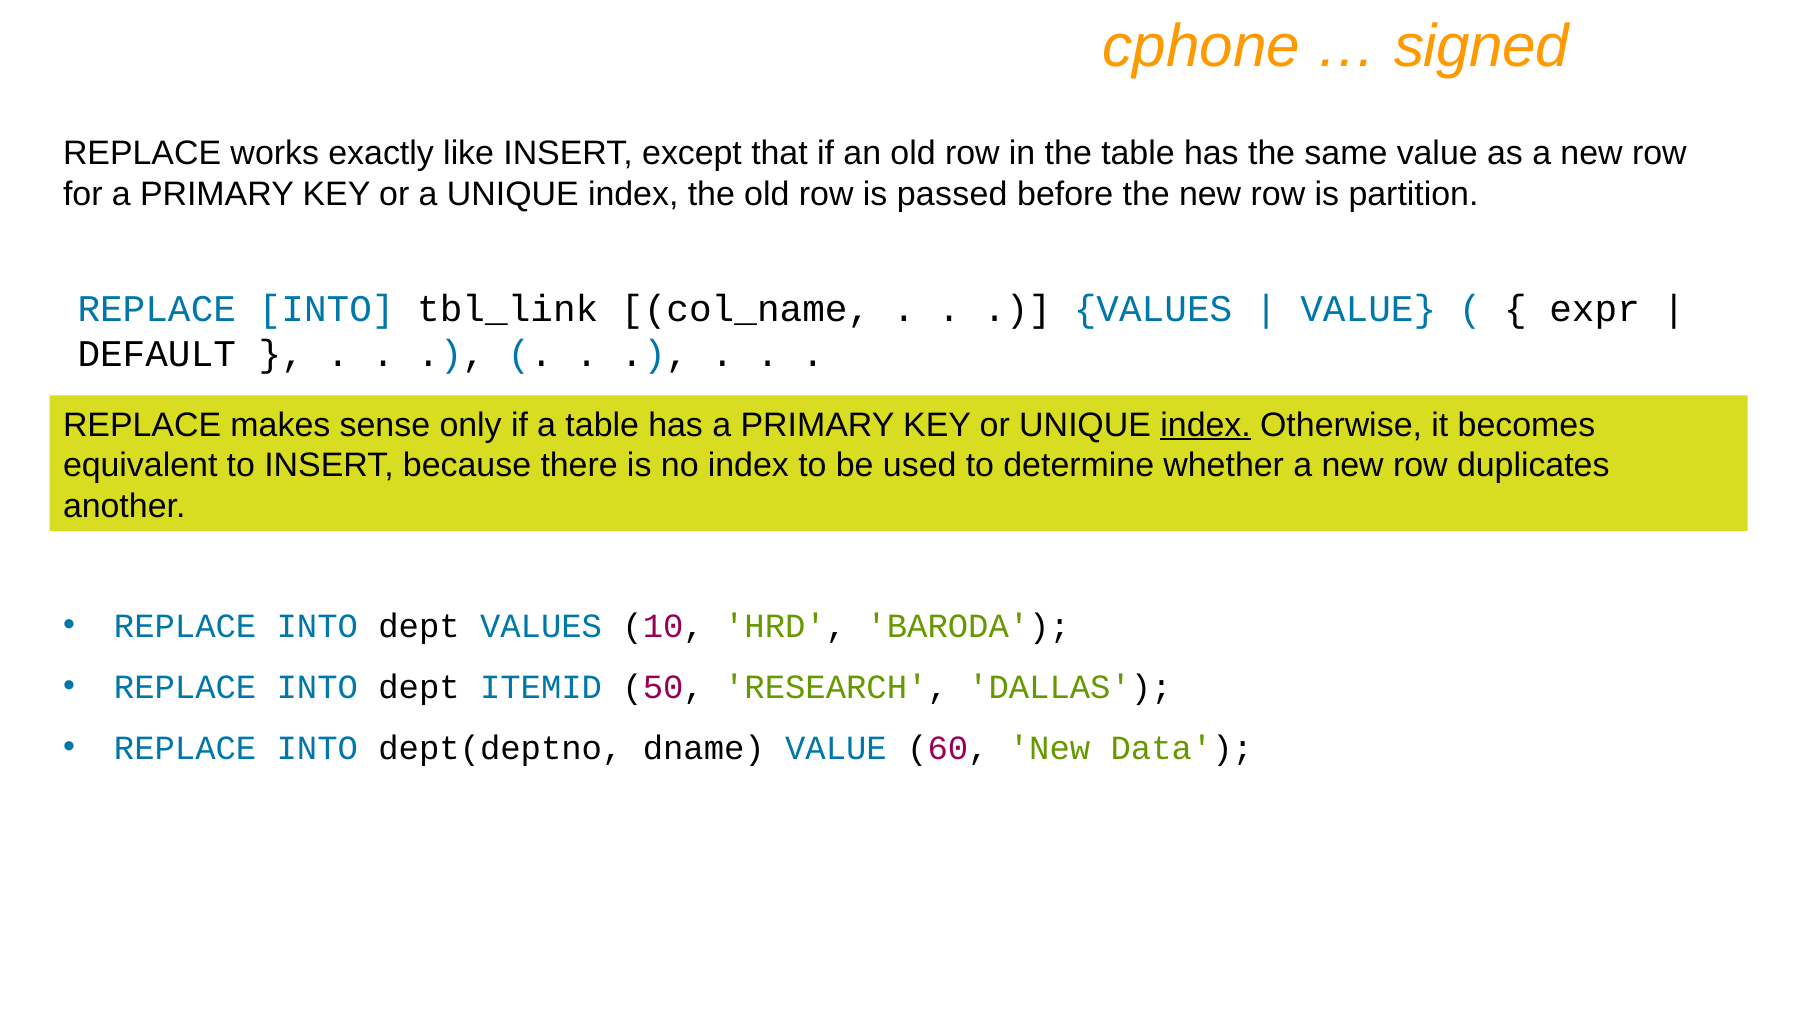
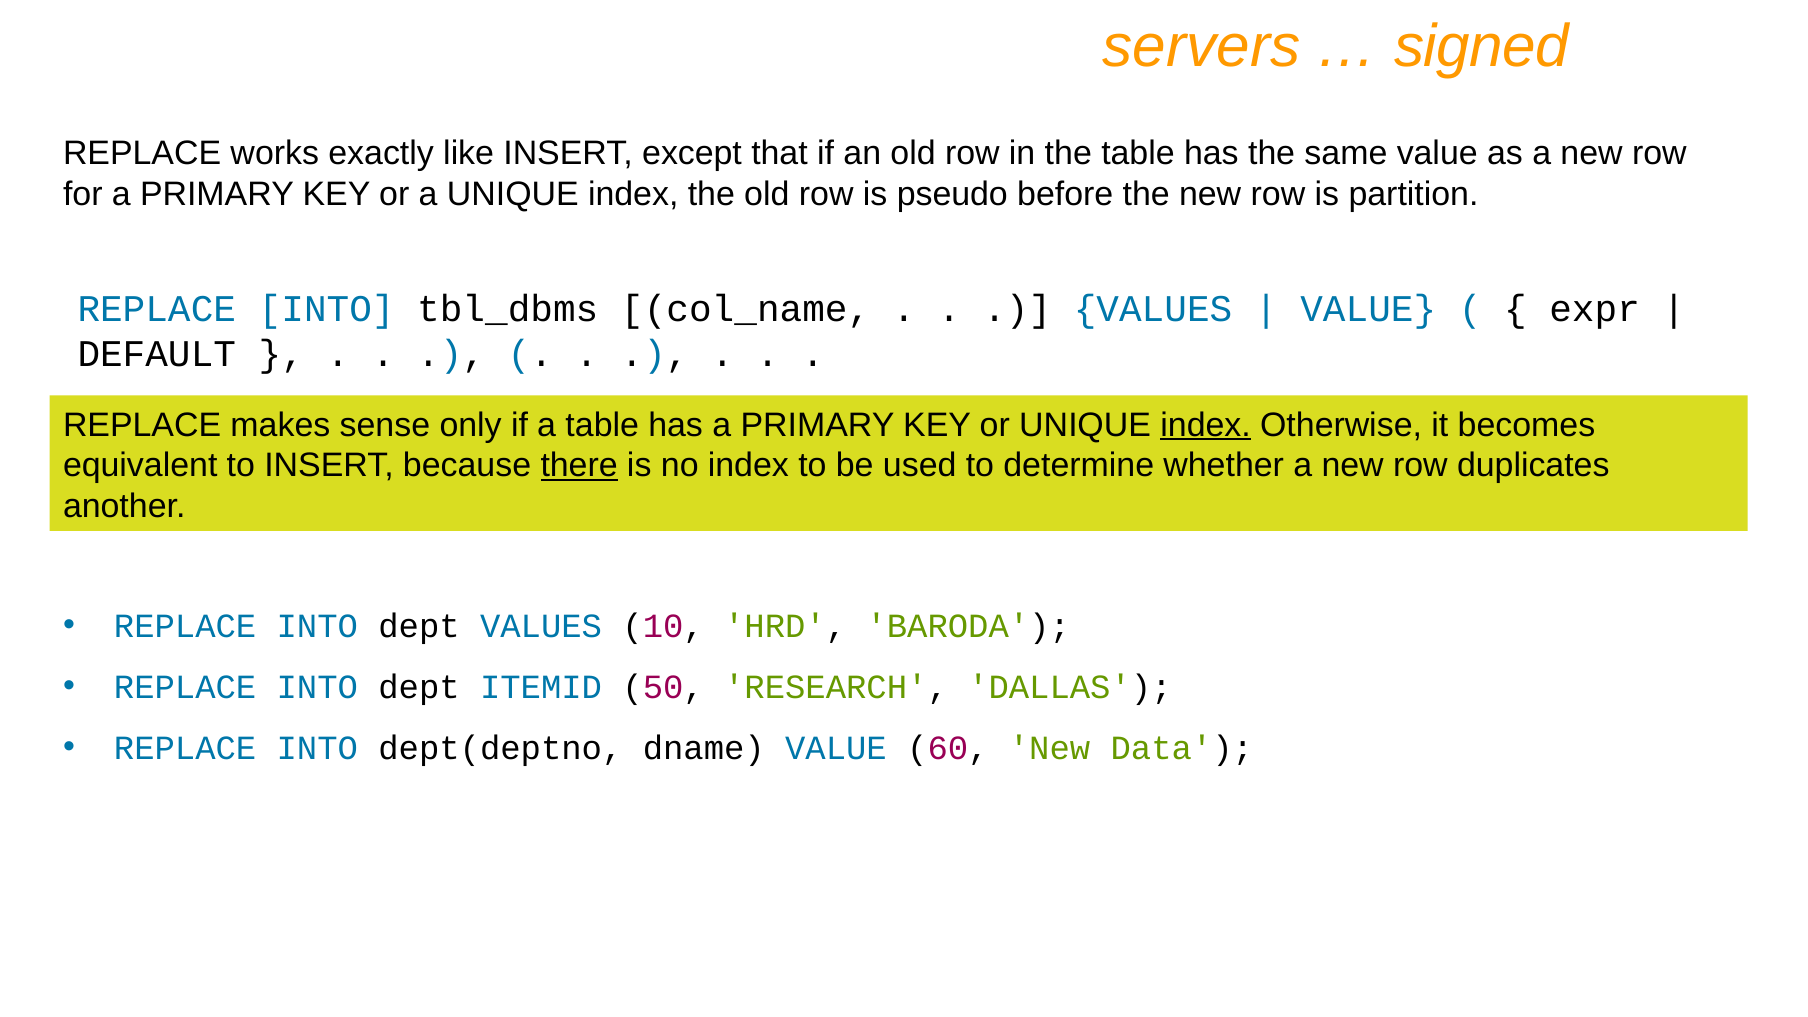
cphone: cphone -> servers
passed: passed -> pseudo
tbl_link: tbl_link -> tbl_dbms
there underline: none -> present
